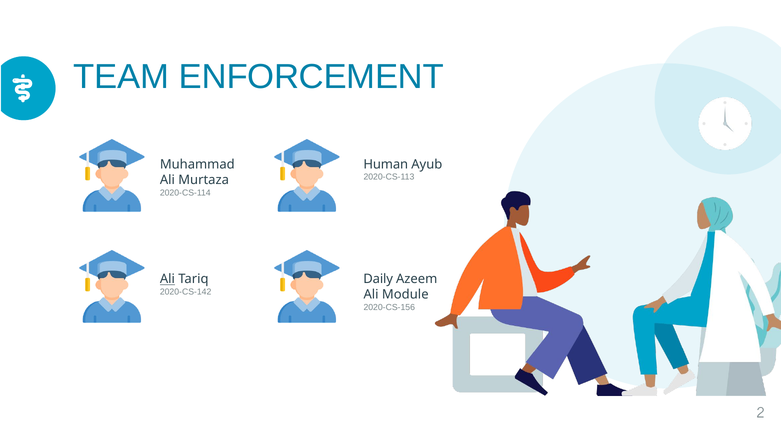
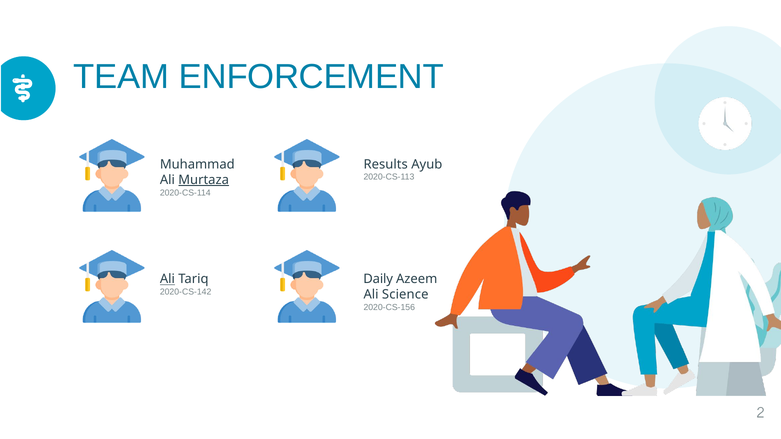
Human: Human -> Results
Murtaza underline: none -> present
Module: Module -> Science
